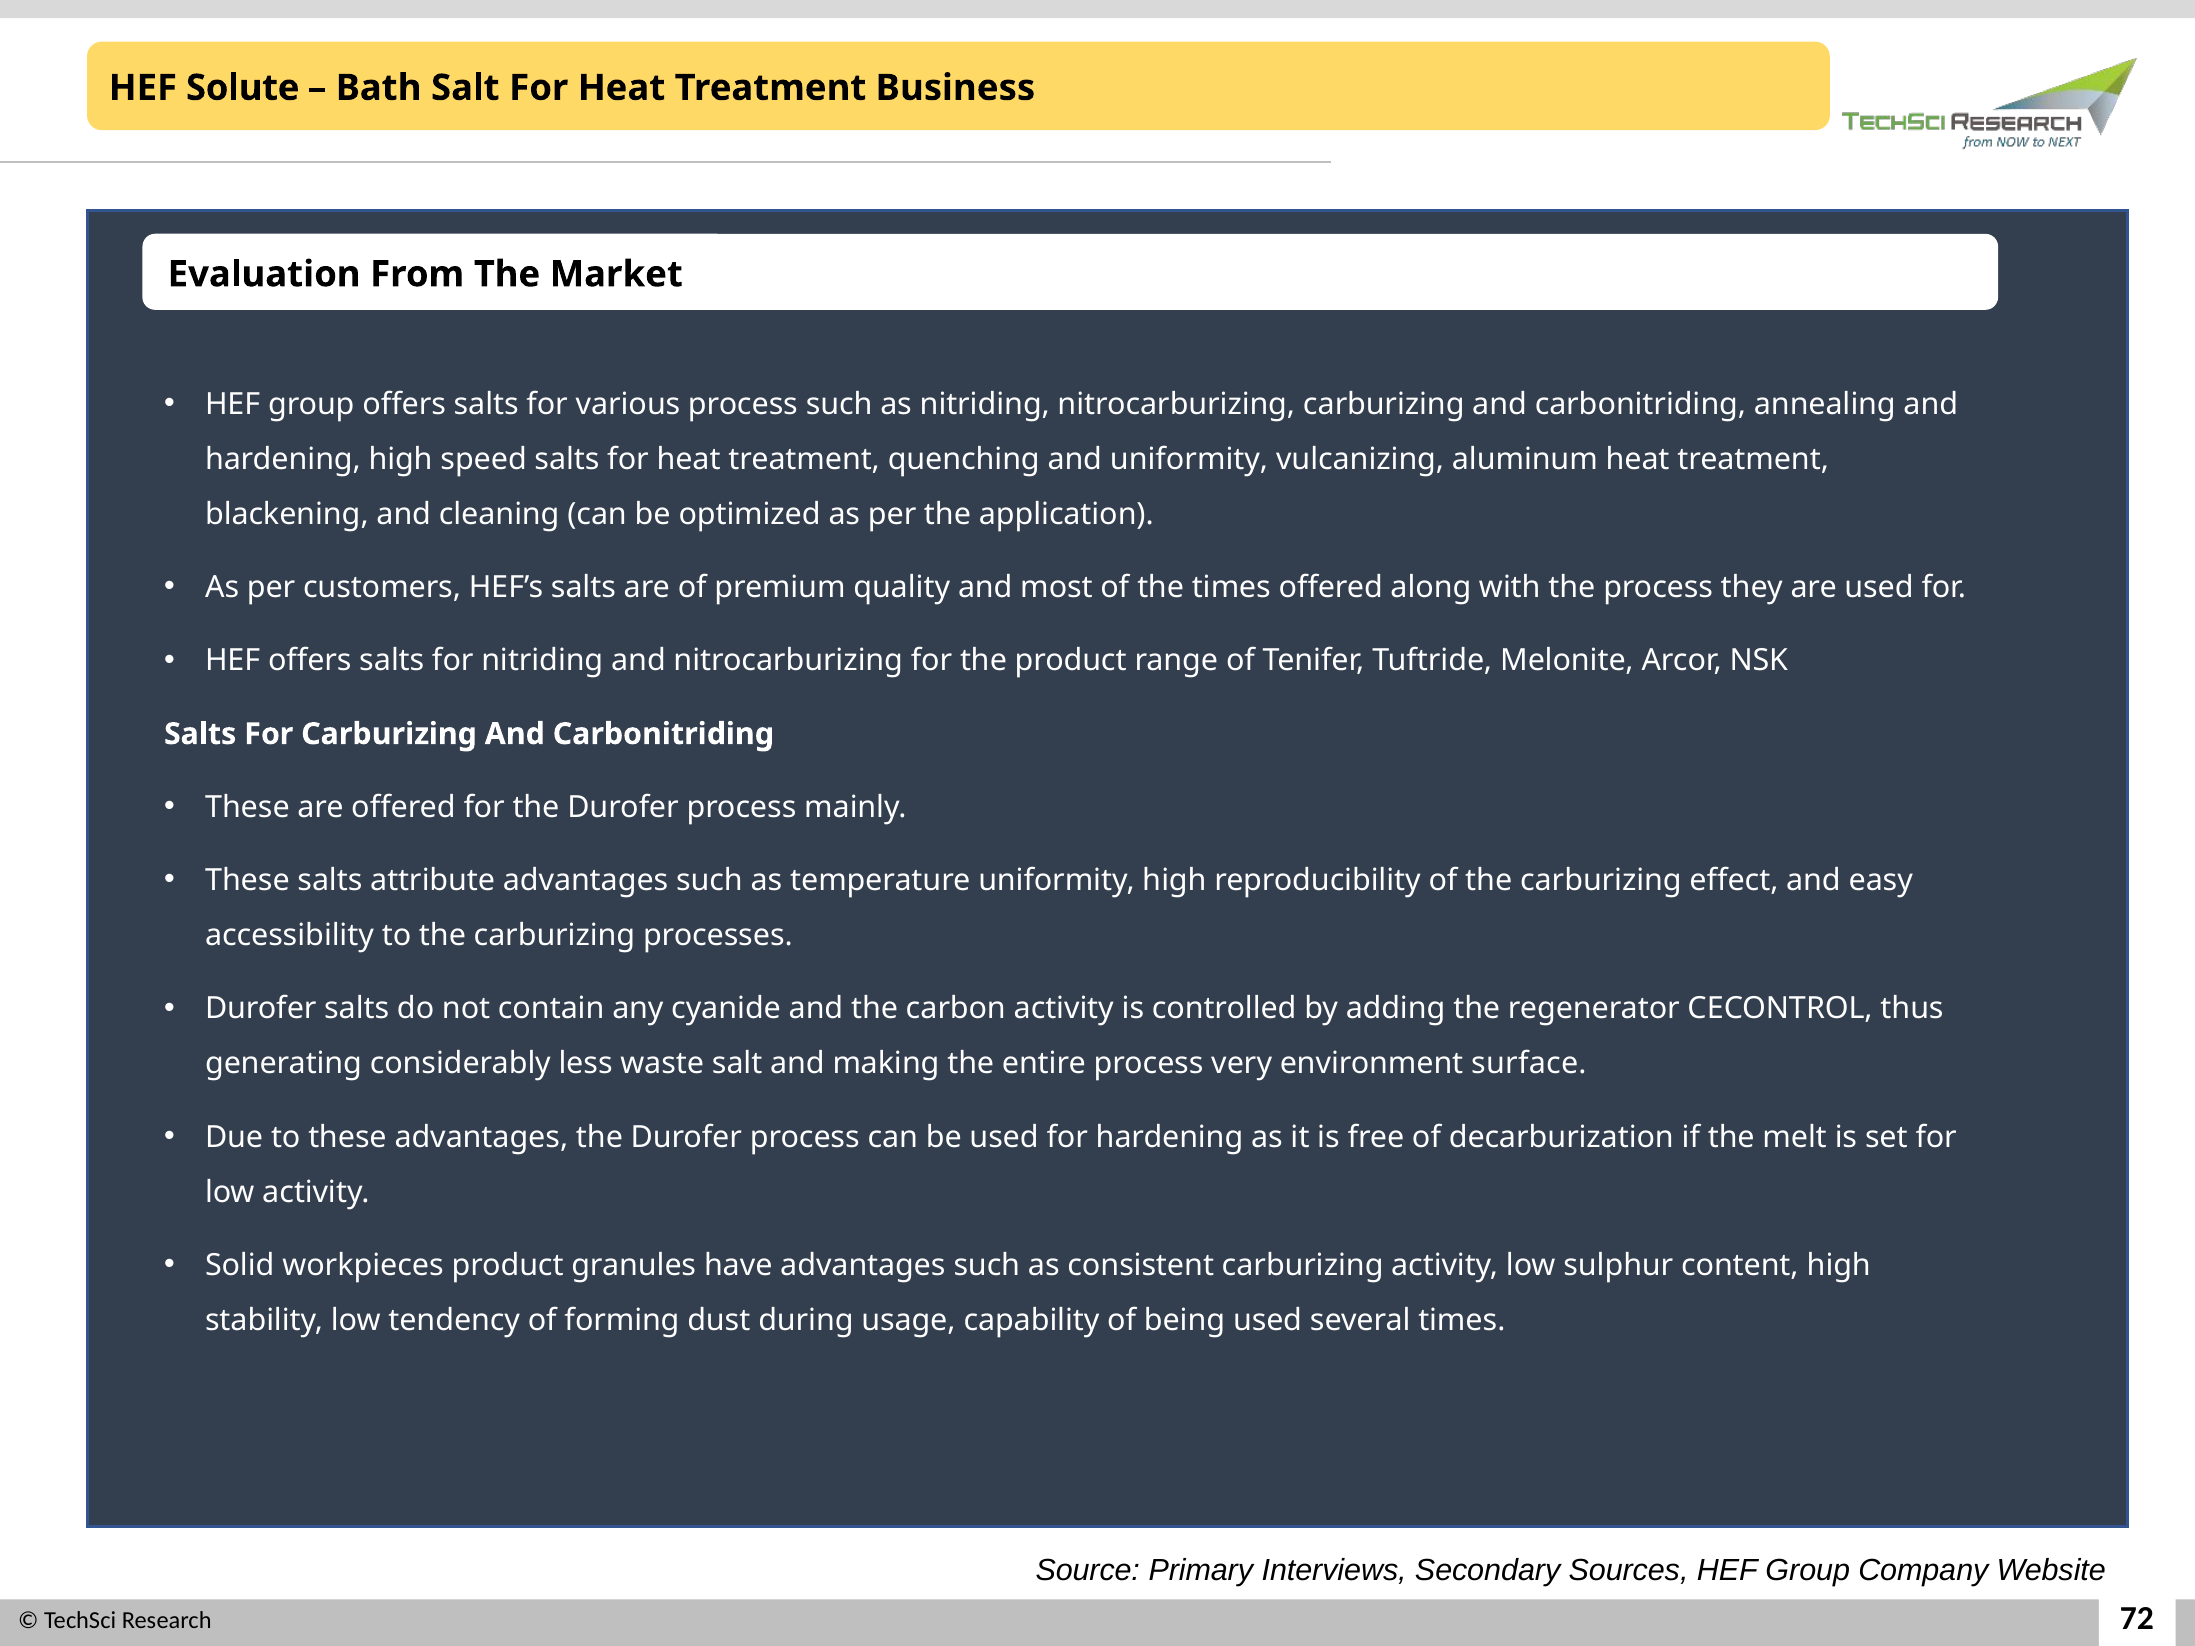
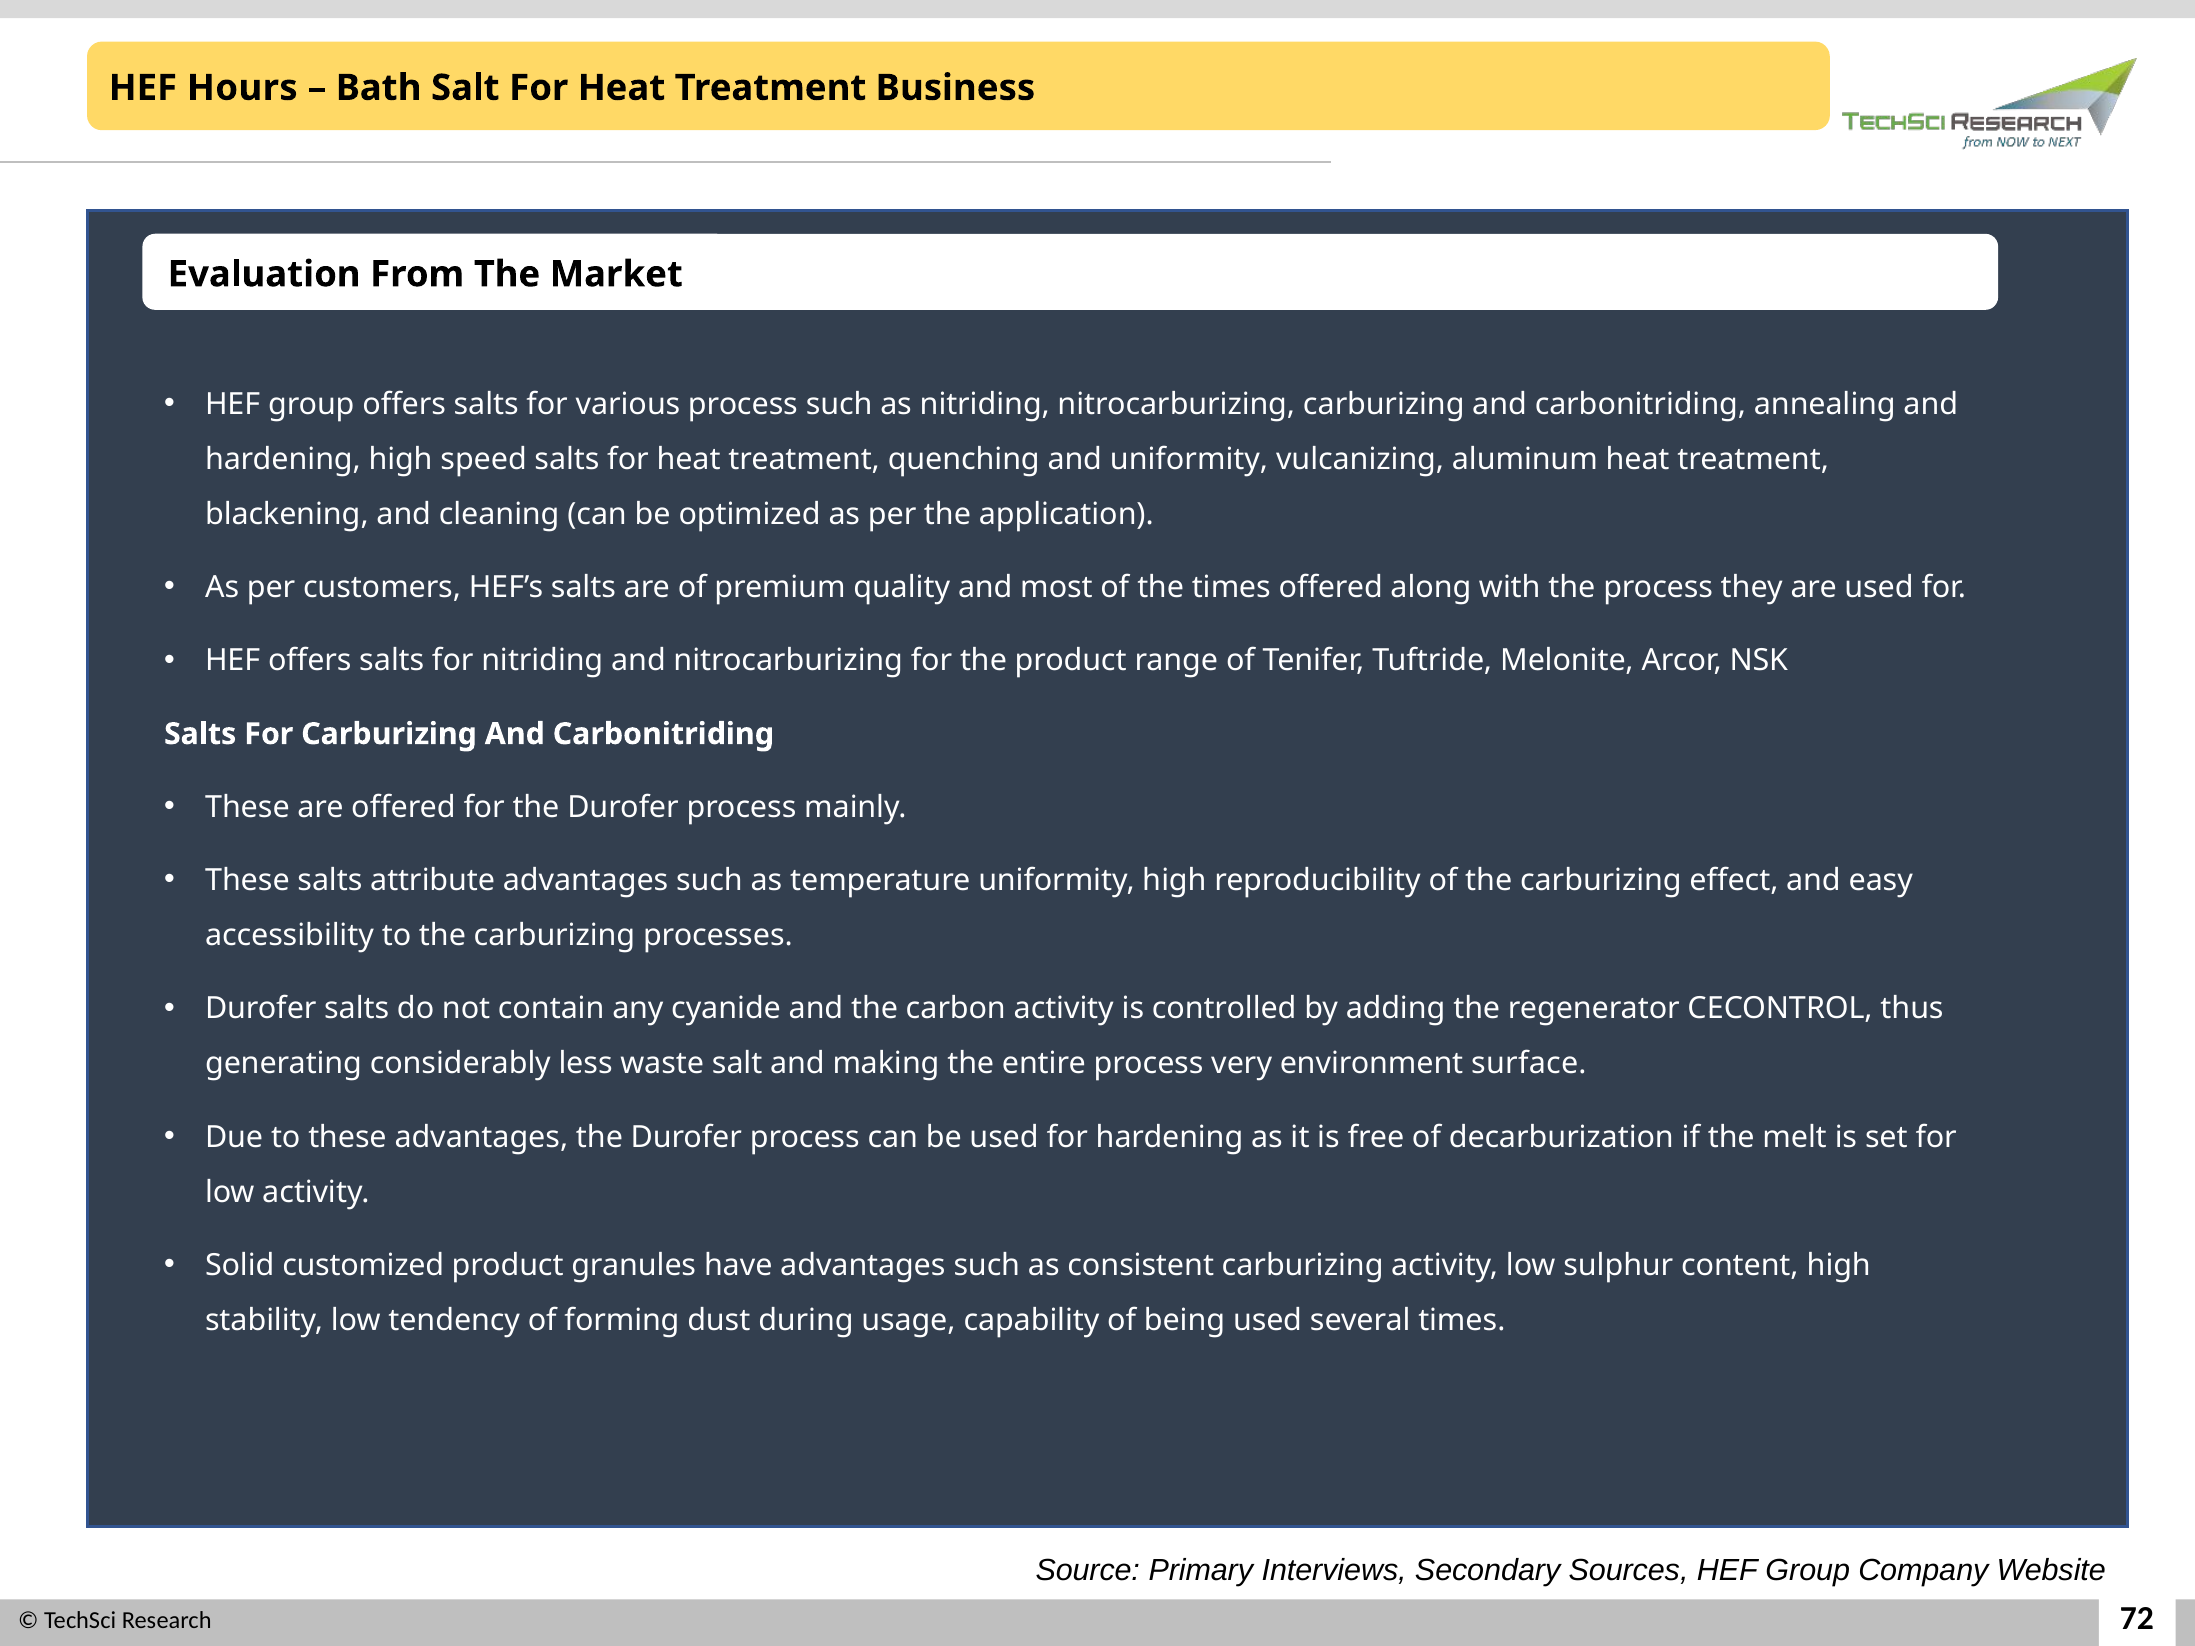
Solute: Solute -> Hours
workpieces: workpieces -> customized
